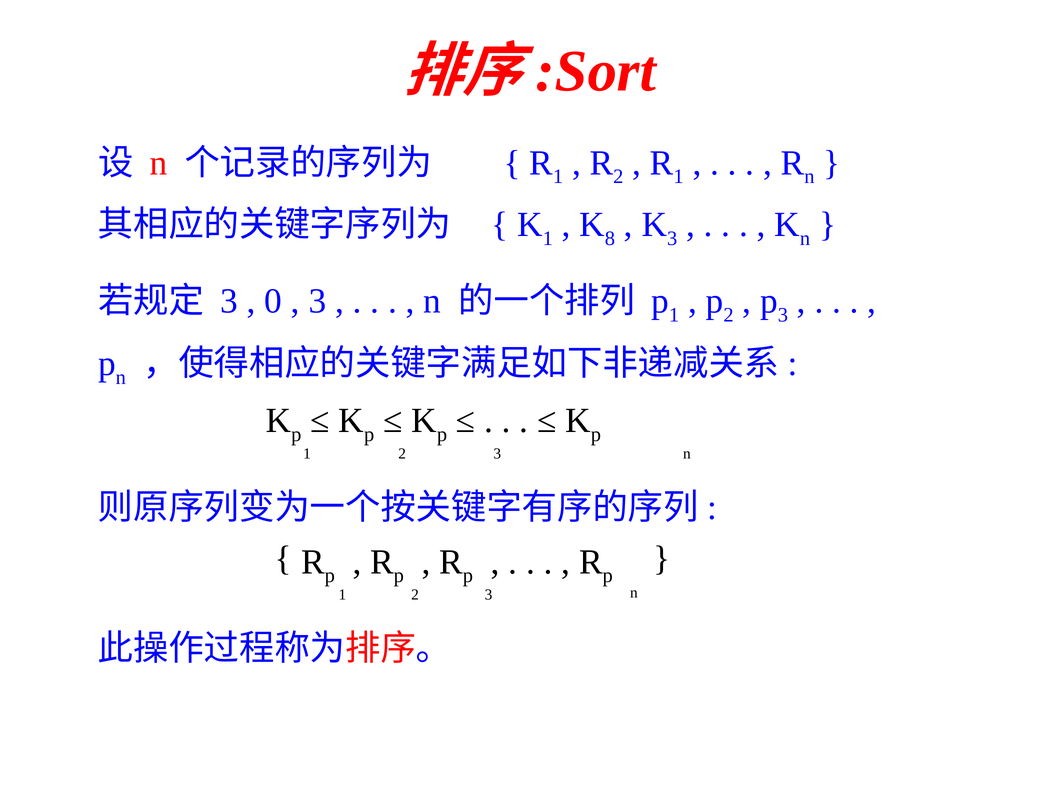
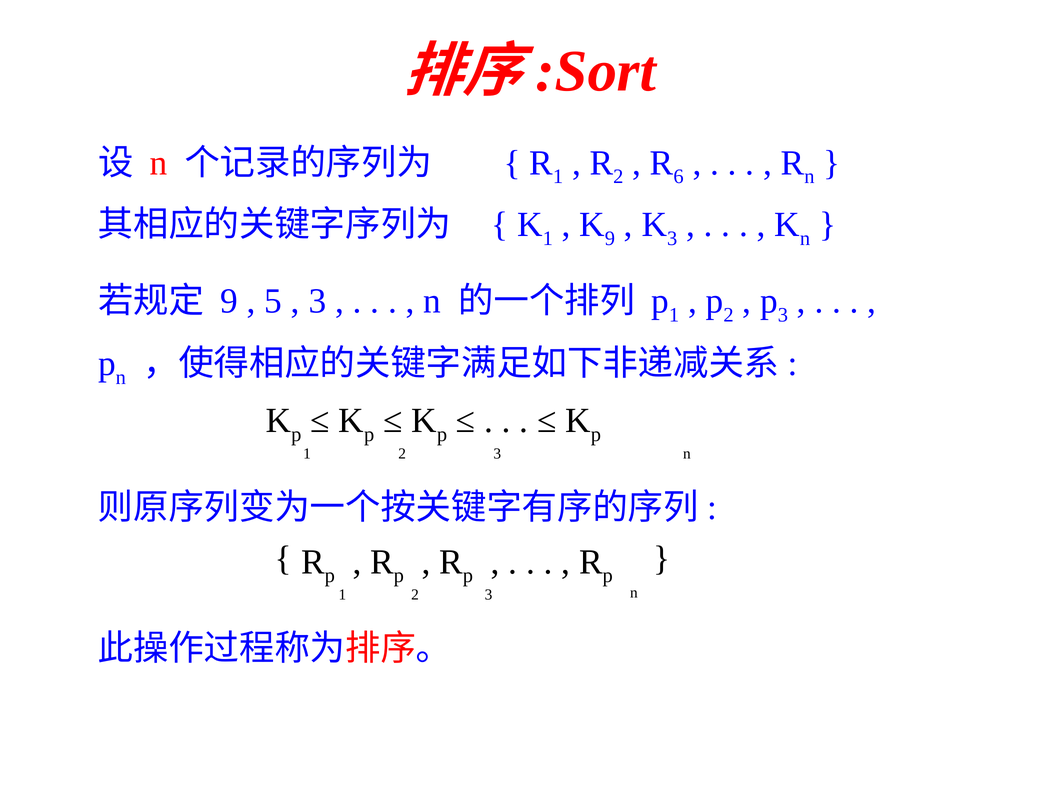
1 at (679, 177): 1 -> 6
8 at (610, 239): 8 -> 9
3 at (229, 301): 3 -> 9
0: 0 -> 5
